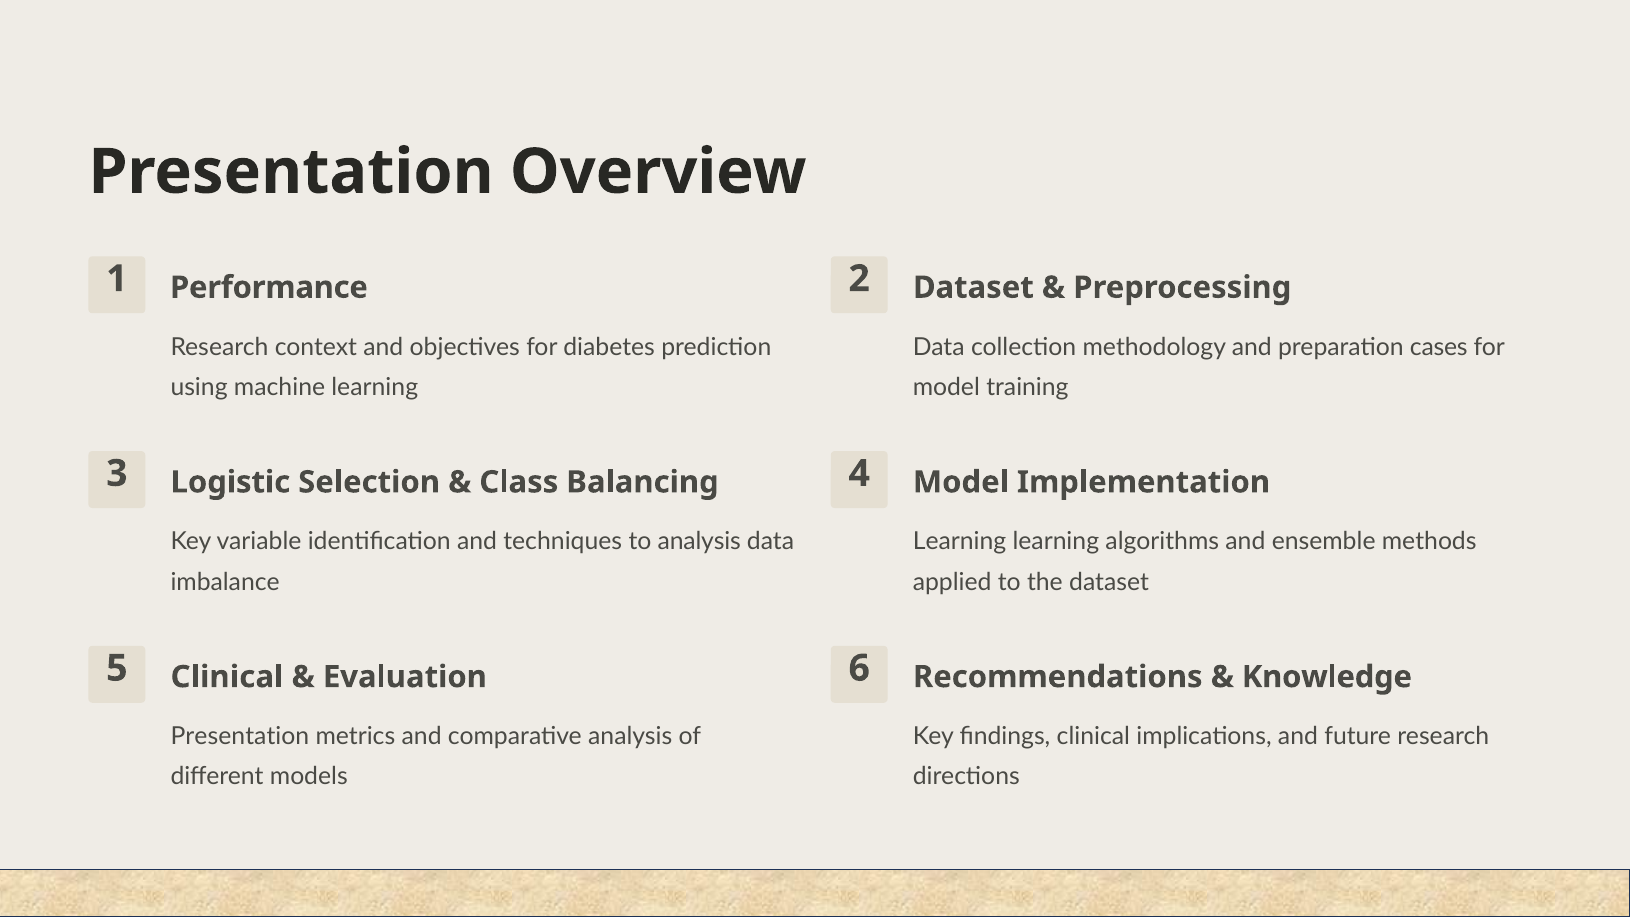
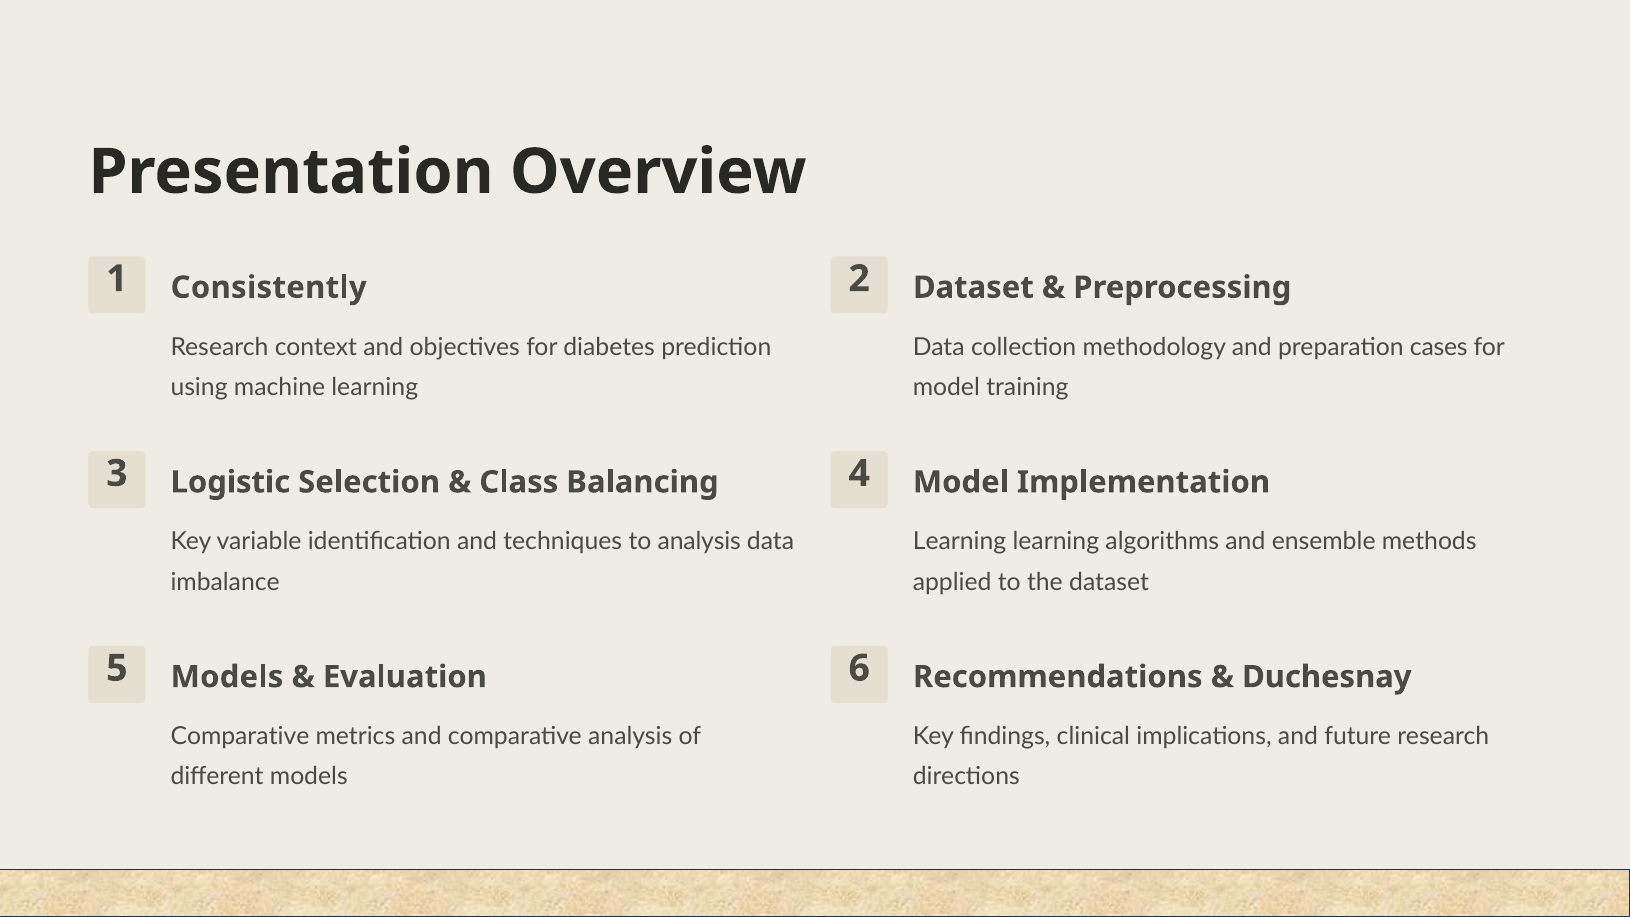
Performance: Performance -> Consistently
5 Clinical: Clinical -> Models
Knowledge: Knowledge -> Duchesnay
Presentation at (240, 736): Presentation -> Comparative
